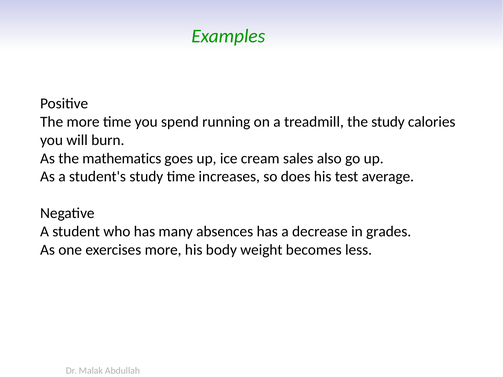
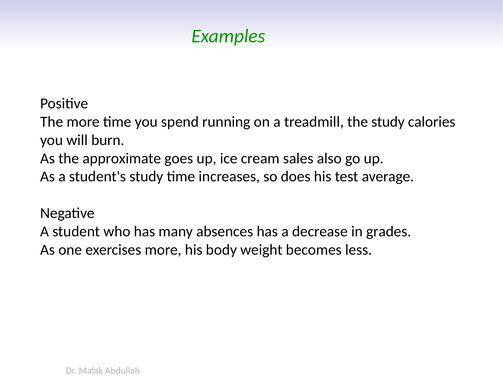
mathematics: mathematics -> approximate
